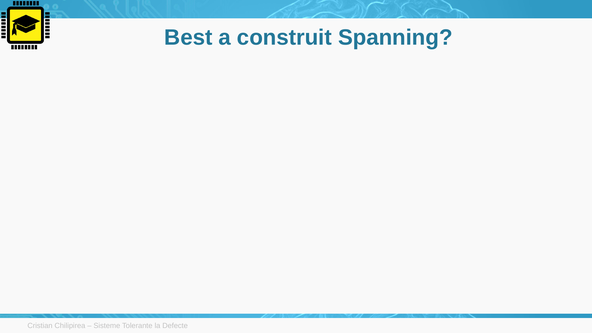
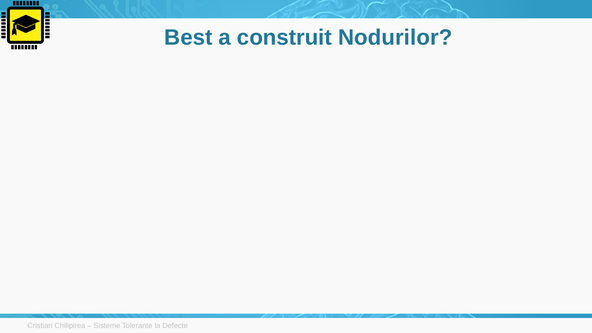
Spanning: Spanning -> Nodurilor
